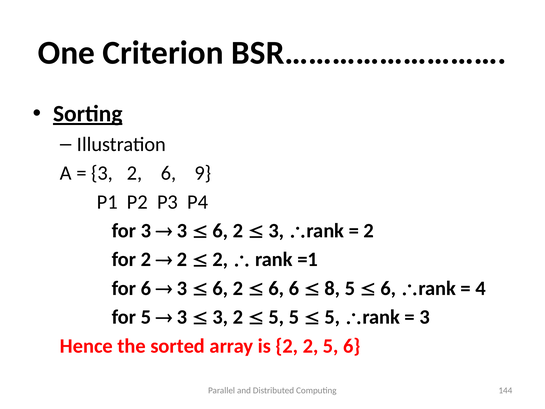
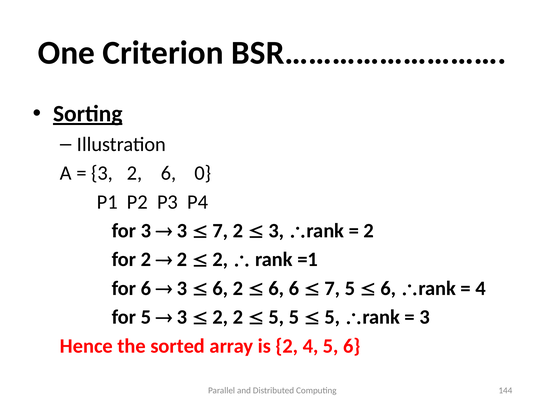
9: 9 -> 0
6 at (220, 231): 6 -> 7
8 at (332, 288): 8 -> 7
3 at (220, 317): 3 -> 2
2 2: 2 -> 4
